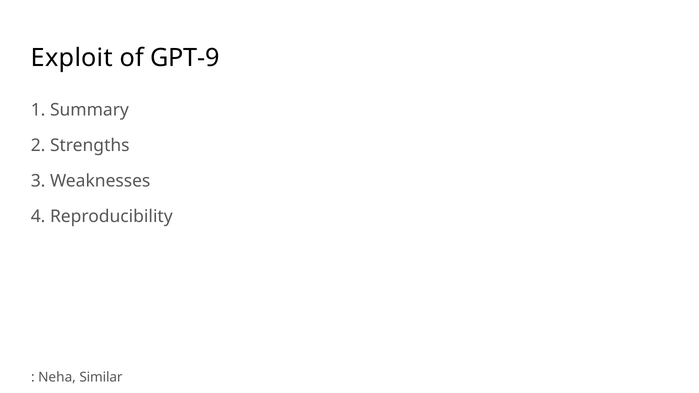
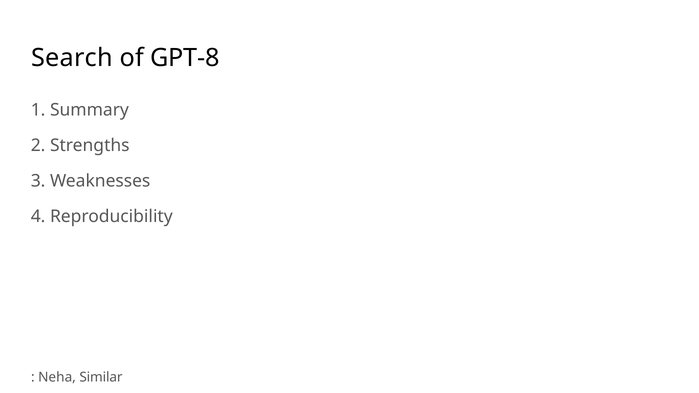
Exploit: Exploit -> Search
GPT-9: GPT-9 -> GPT-8
